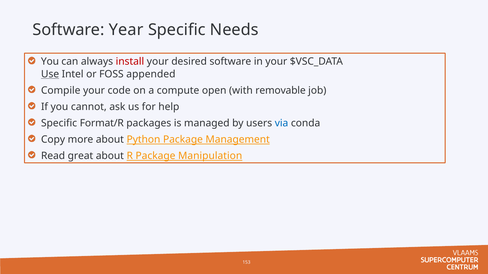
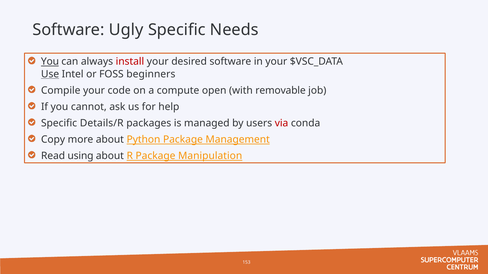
Year: Year -> Ugly
You at (50, 62) underline: none -> present
appended: appended -> beginners
Format/R: Format/R -> Details/R
via colour: blue -> red
great: great -> using
